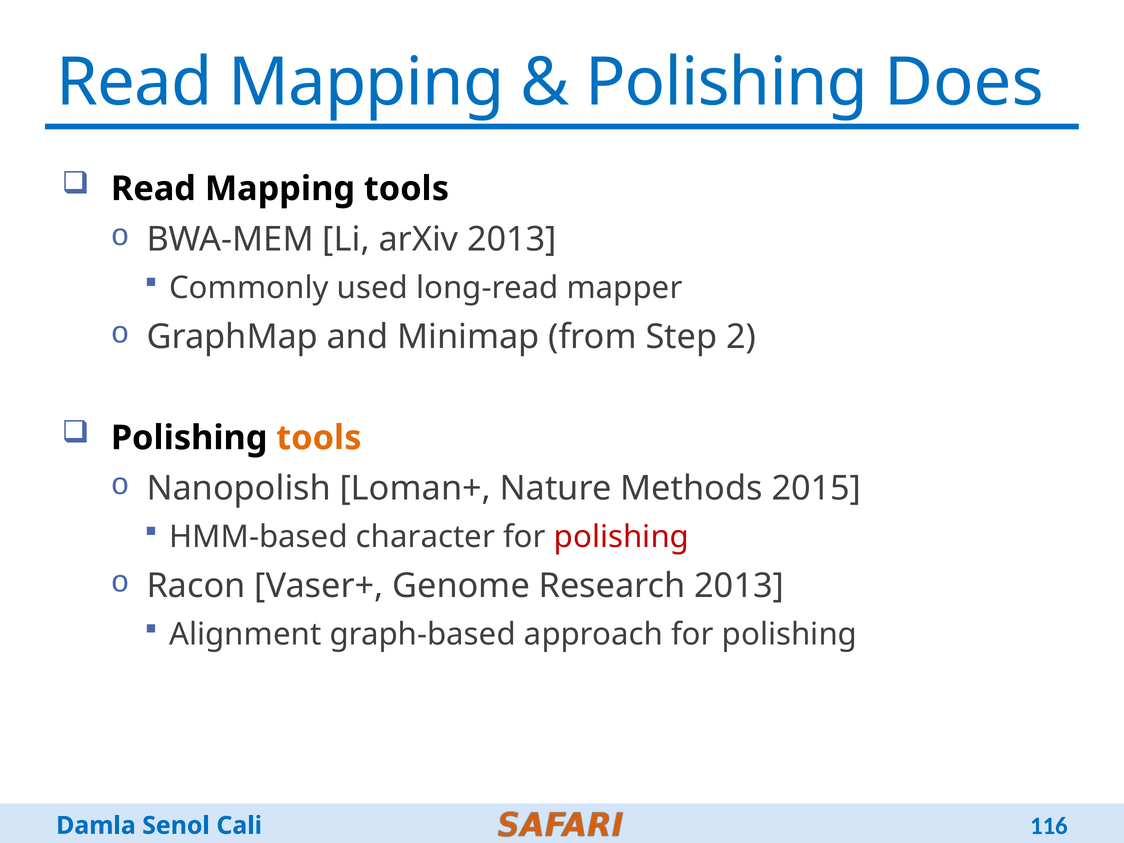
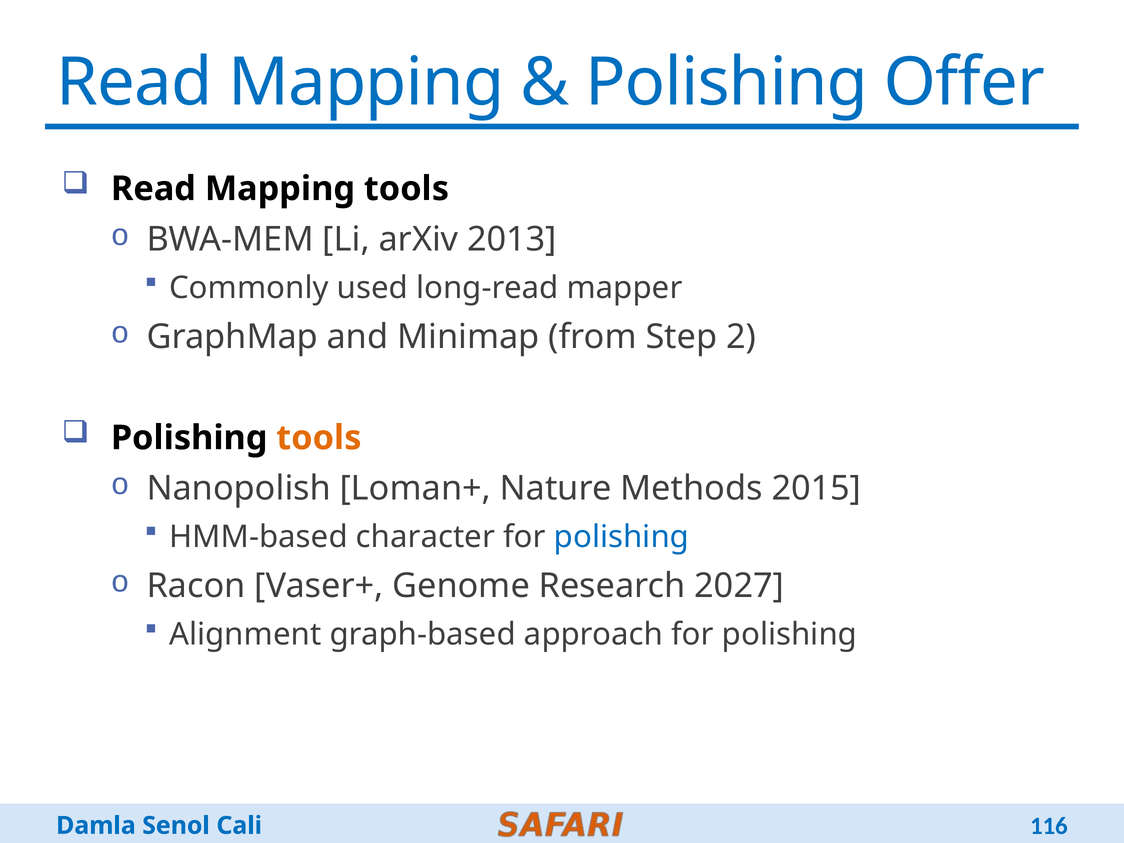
Does: Does -> Offer
polishing at (621, 537) colour: red -> blue
Research 2013: 2013 -> 2027
